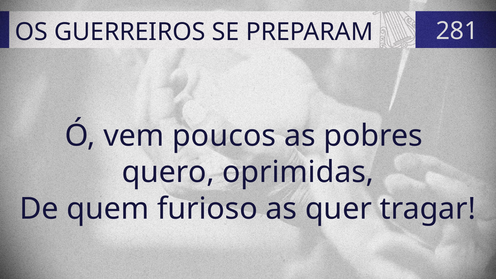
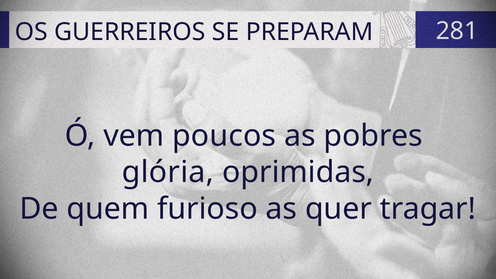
quero: quero -> glória
